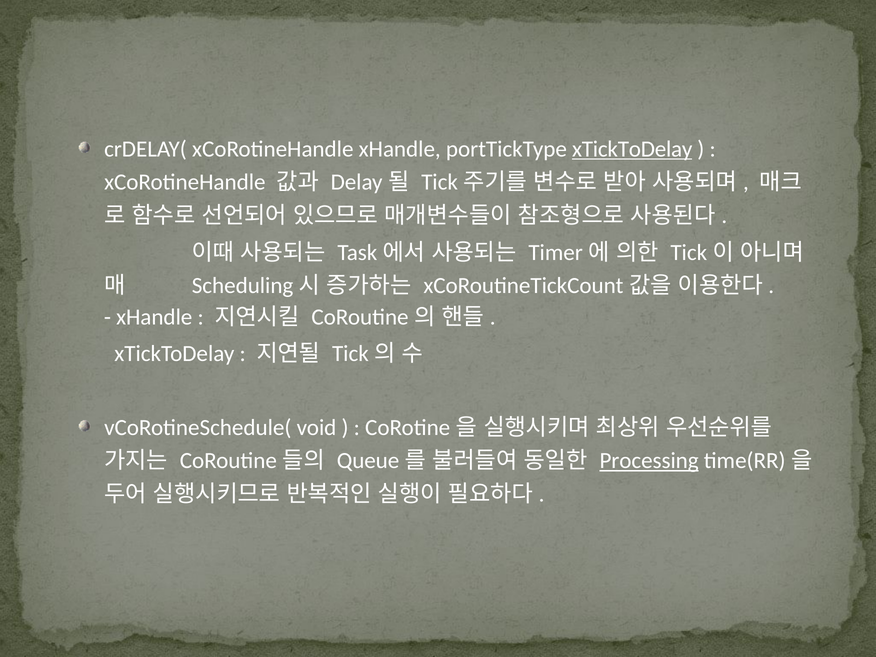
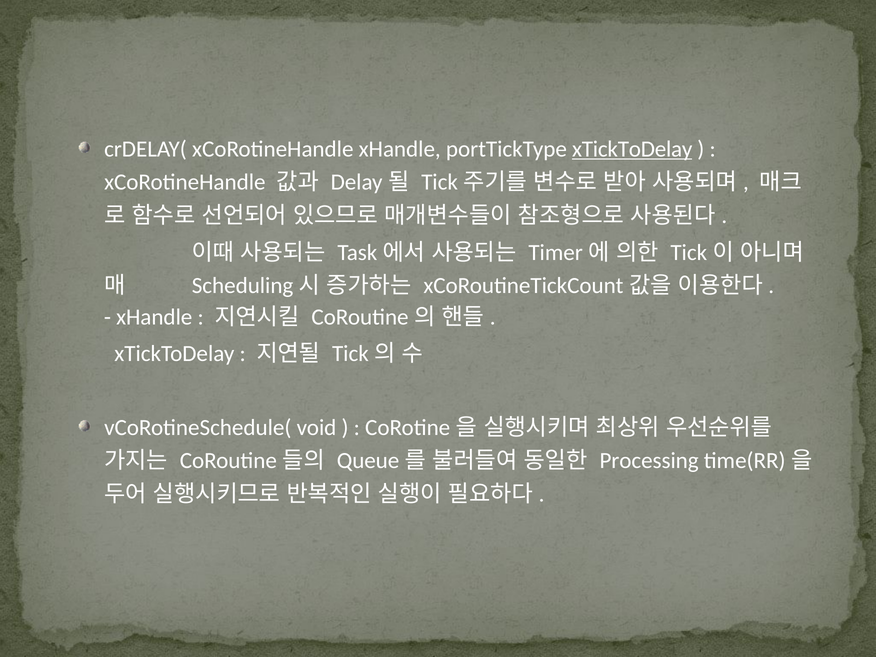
Processing underline: present -> none
